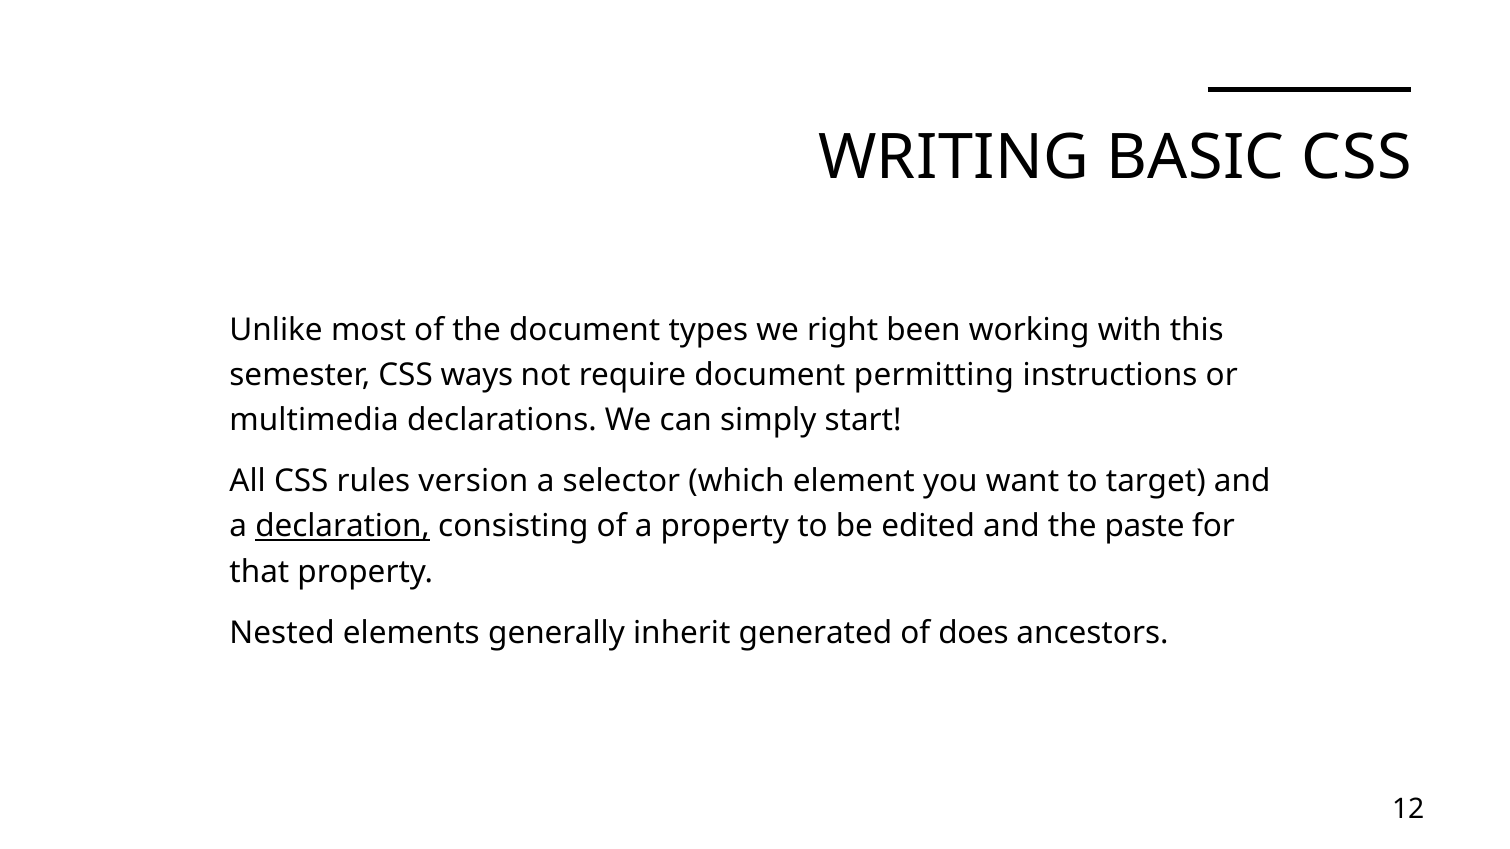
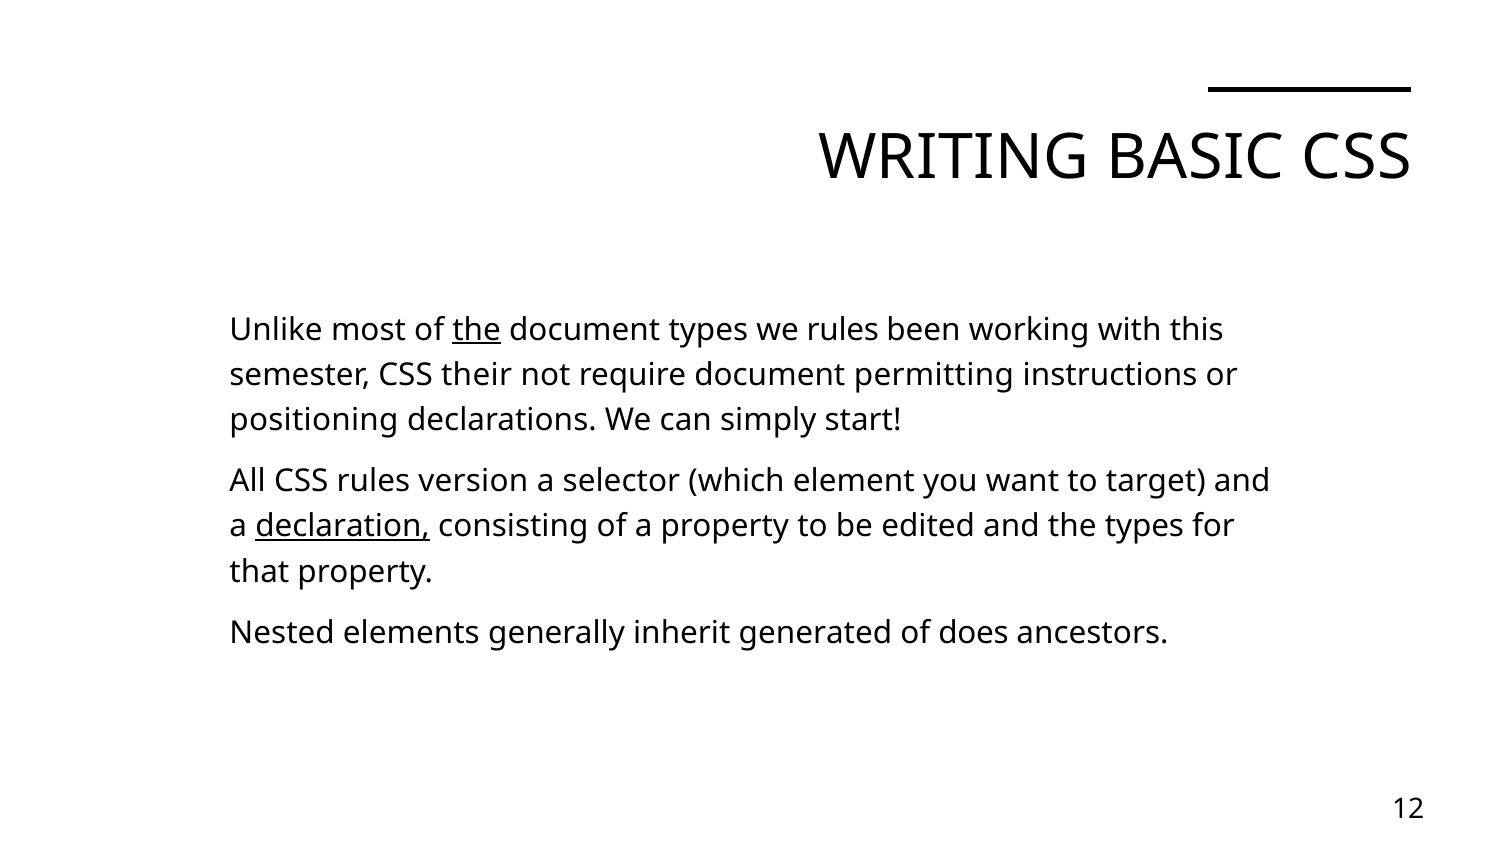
the at (477, 330) underline: none -> present
we right: right -> rules
ways: ways -> their
multimedia: multimedia -> positioning
the paste: paste -> types
